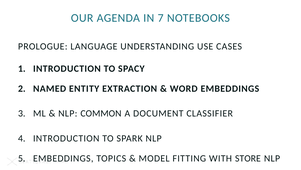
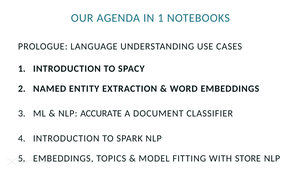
IN 7: 7 -> 1
COMMON: COMMON -> ACCURATE
